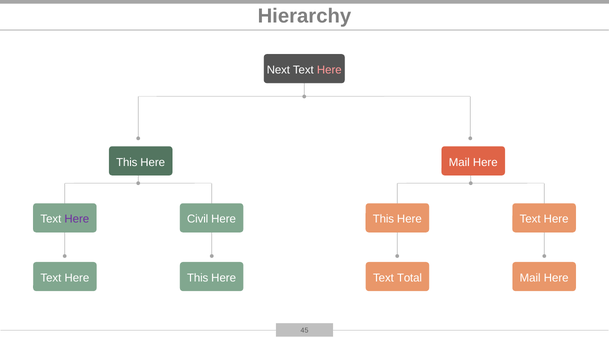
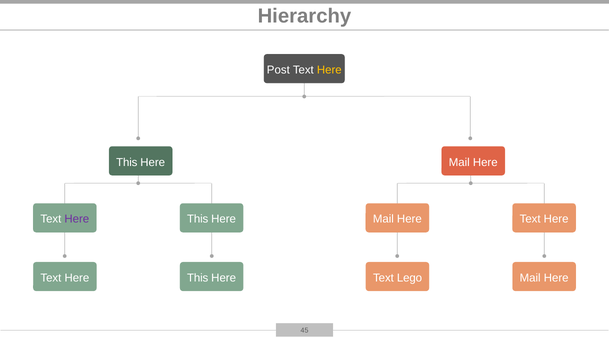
Next: Next -> Post
Here at (329, 70) colour: pink -> yellow
Civil at (198, 219): Civil -> This
This at (383, 219): This -> Mail
Total: Total -> Lego
